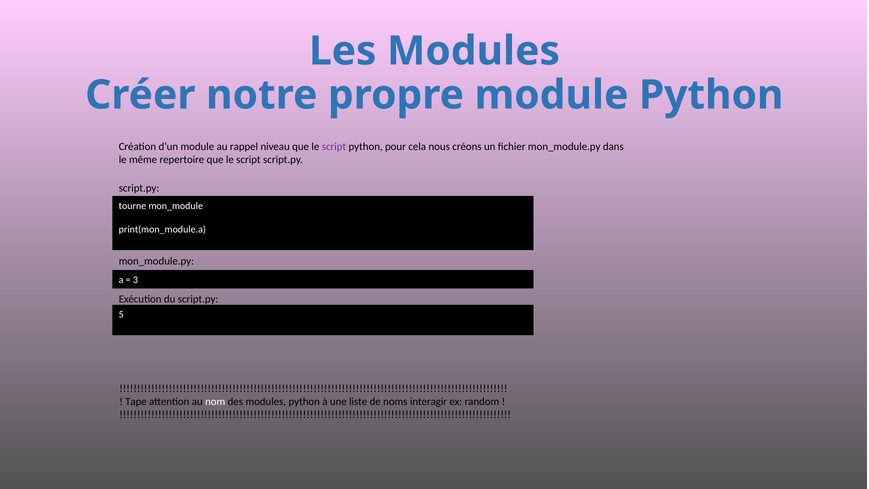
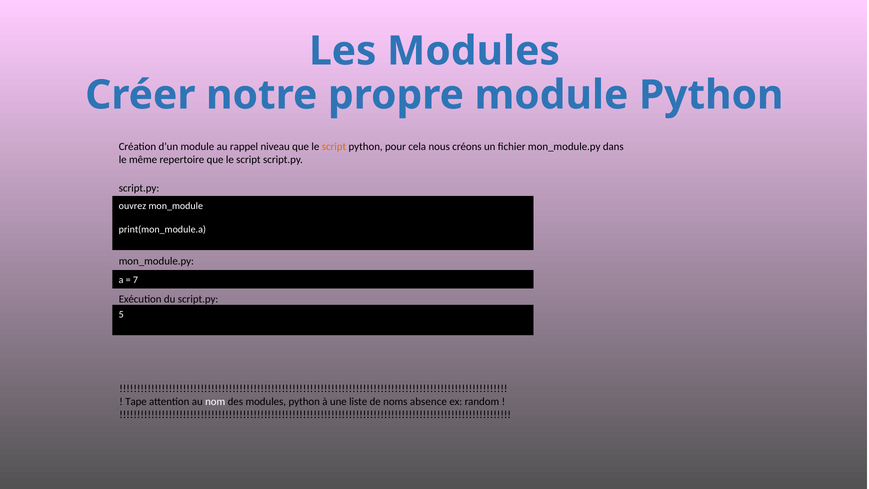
script at (334, 147) colour: purple -> orange
tourne: tourne -> ouvrez
3: 3 -> 7
interagir: interagir -> absence
